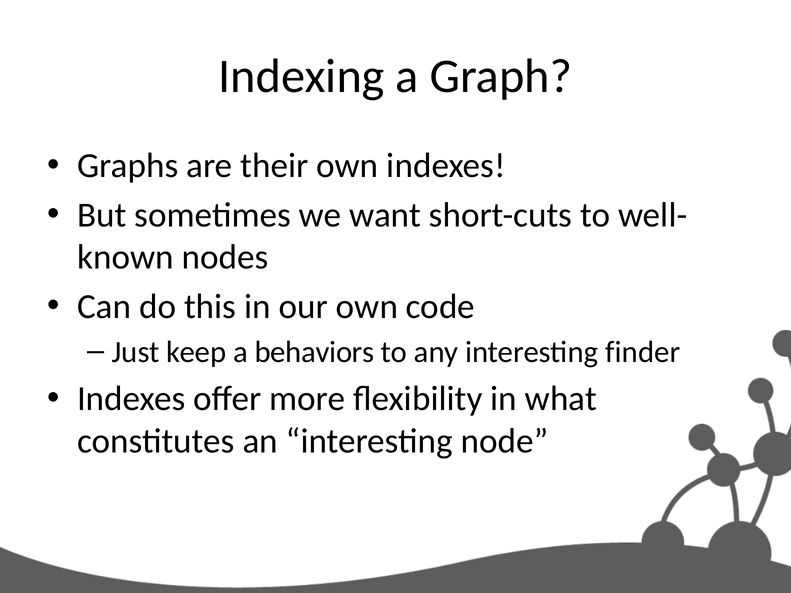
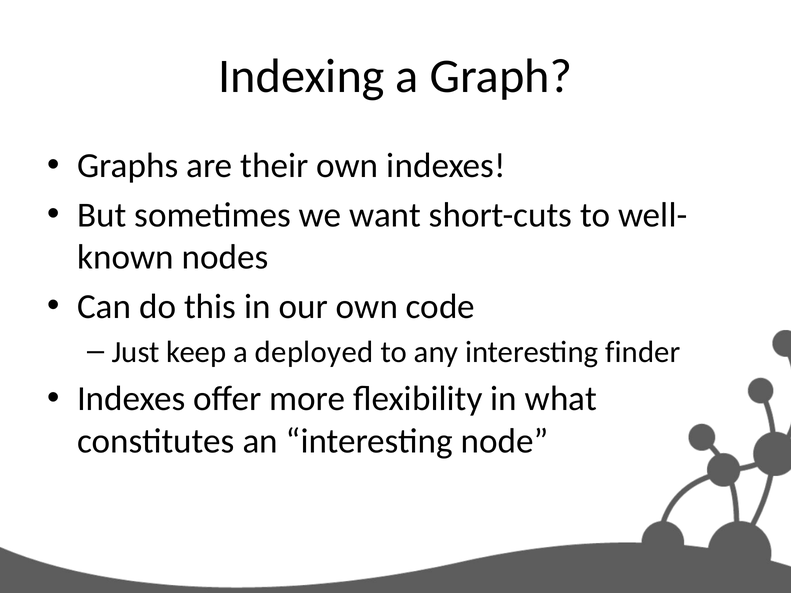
behaviors: behaviors -> deployed
